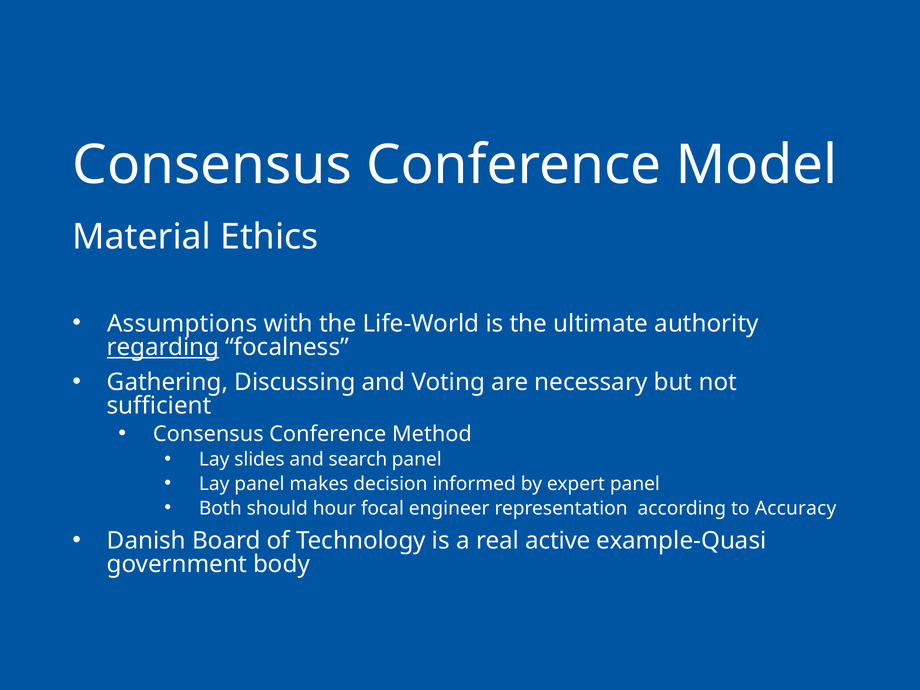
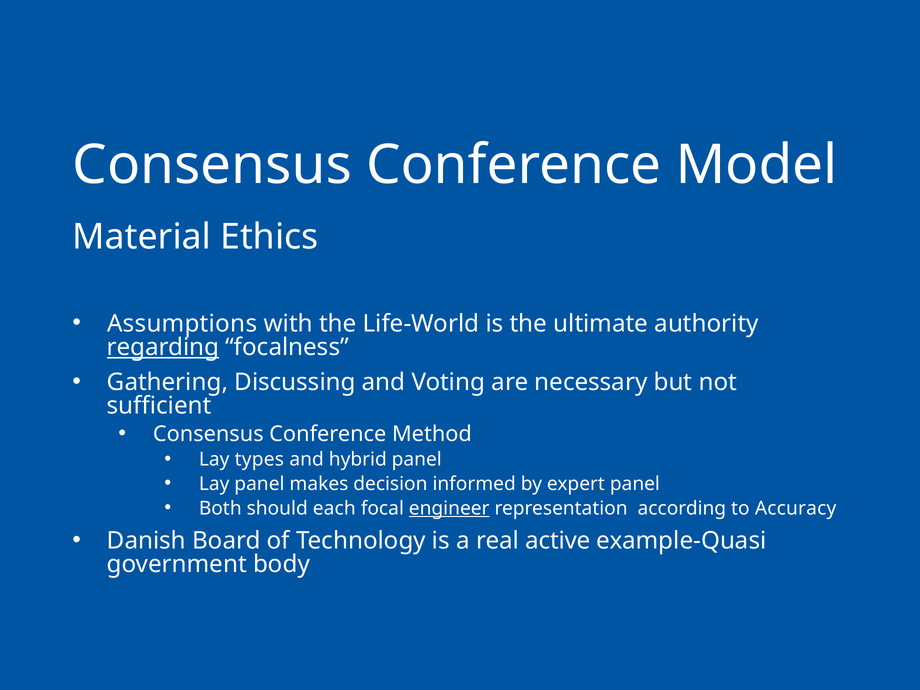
slides: slides -> types
search: search -> hybrid
hour: hour -> each
engineer underline: none -> present
